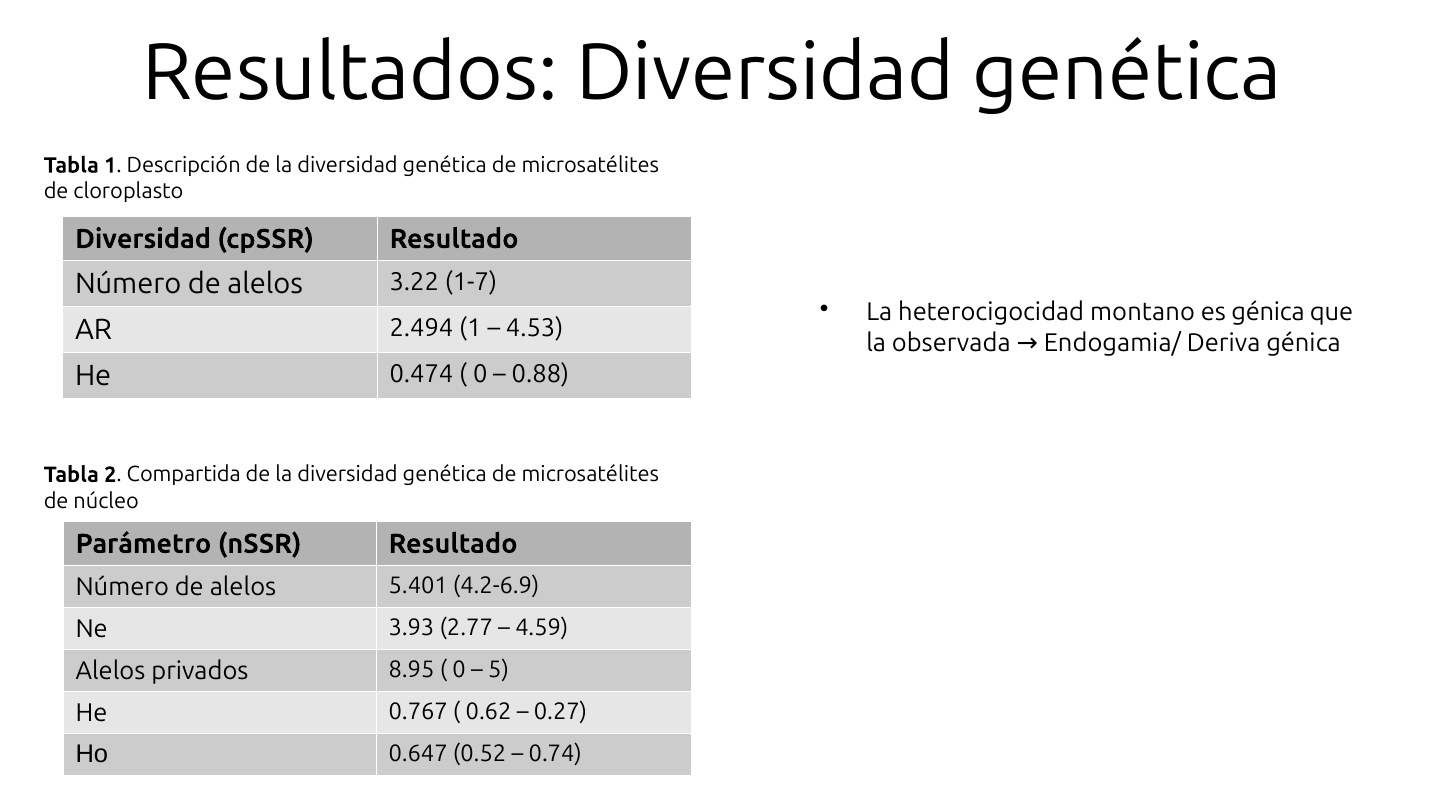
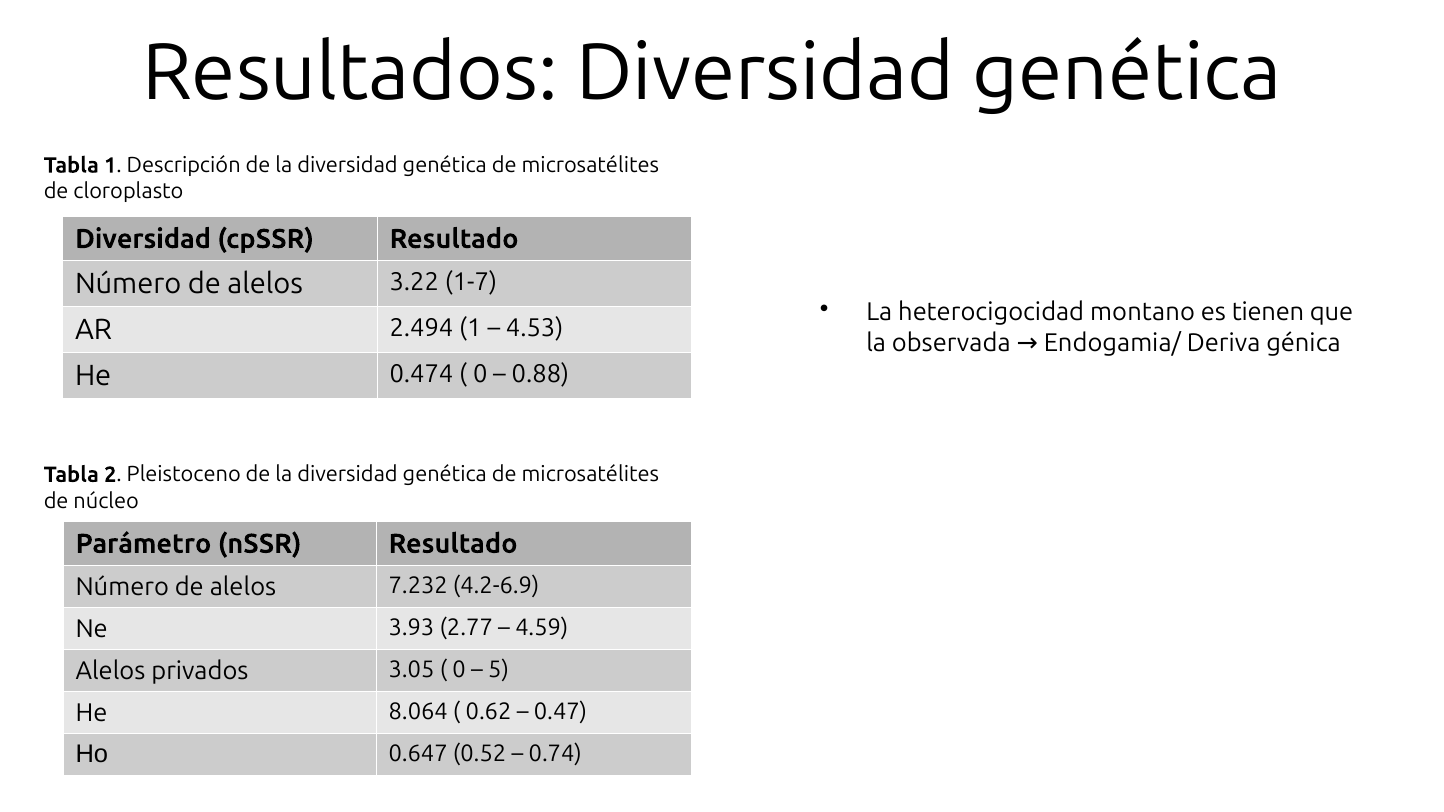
es génica: génica -> tienen
Compartida: Compartida -> Pleistoceno
5.401: 5.401 -> 7.232
8.95: 8.95 -> 3.05
0.767: 0.767 -> 8.064
0.27: 0.27 -> 0.47
